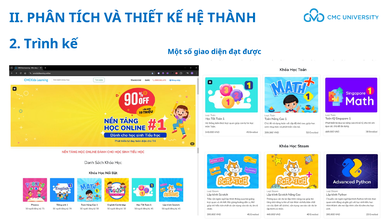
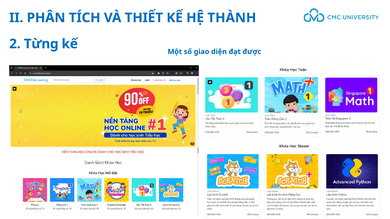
Trình: Trình -> Từng
